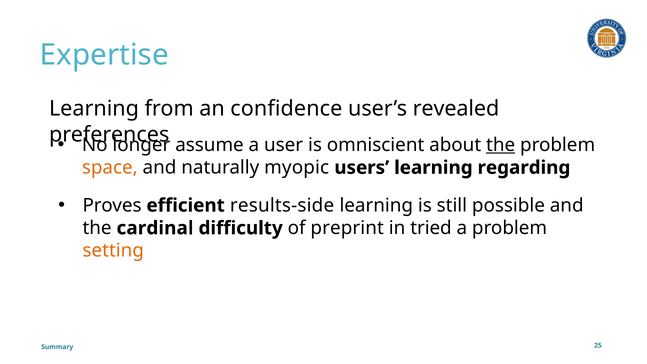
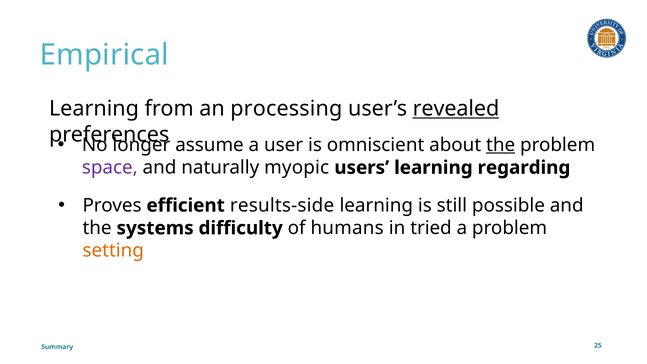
Expertise: Expertise -> Empirical
confidence: confidence -> processing
revealed underline: none -> present
space colour: orange -> purple
cardinal: cardinal -> systems
preprint: preprint -> humans
